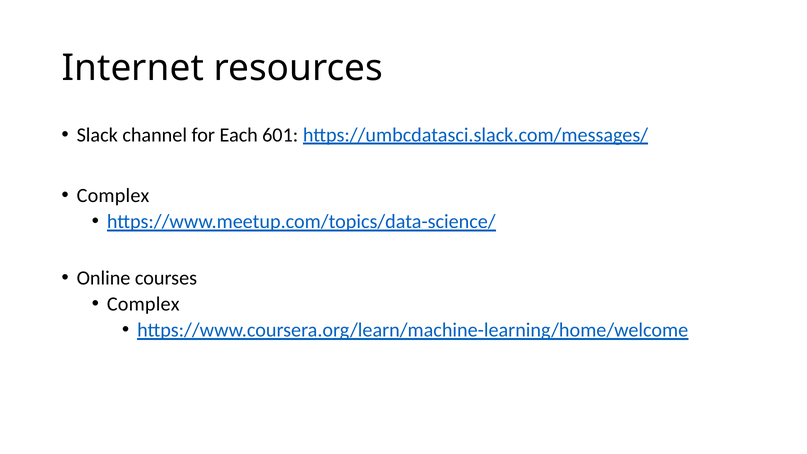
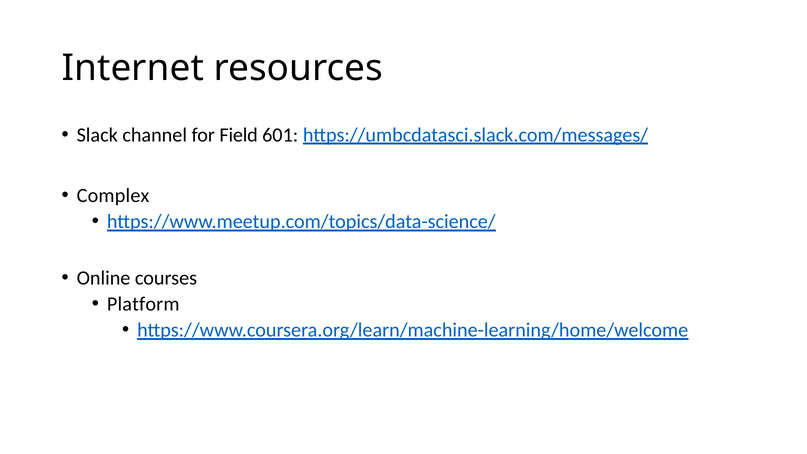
Each: Each -> Field
Complex at (143, 304): Complex -> Platform
